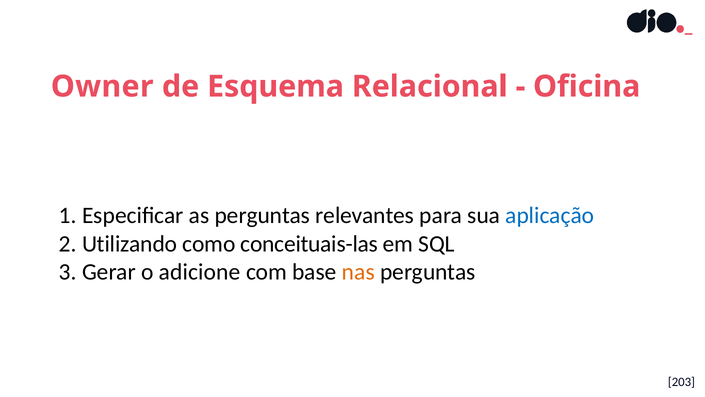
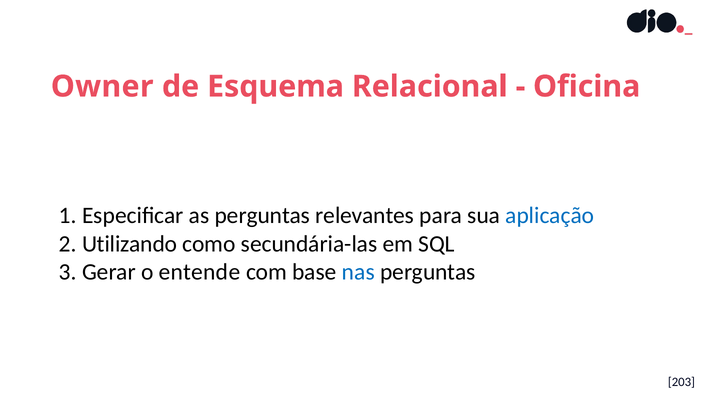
conceituais-las: conceituais-las -> secundária-las
adicione: adicione -> entende
nas colour: orange -> blue
